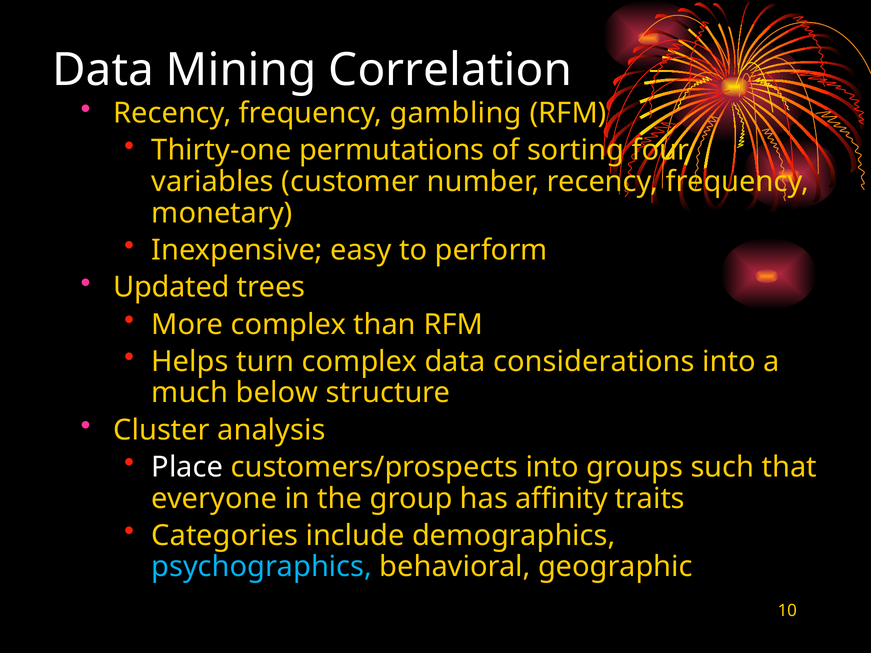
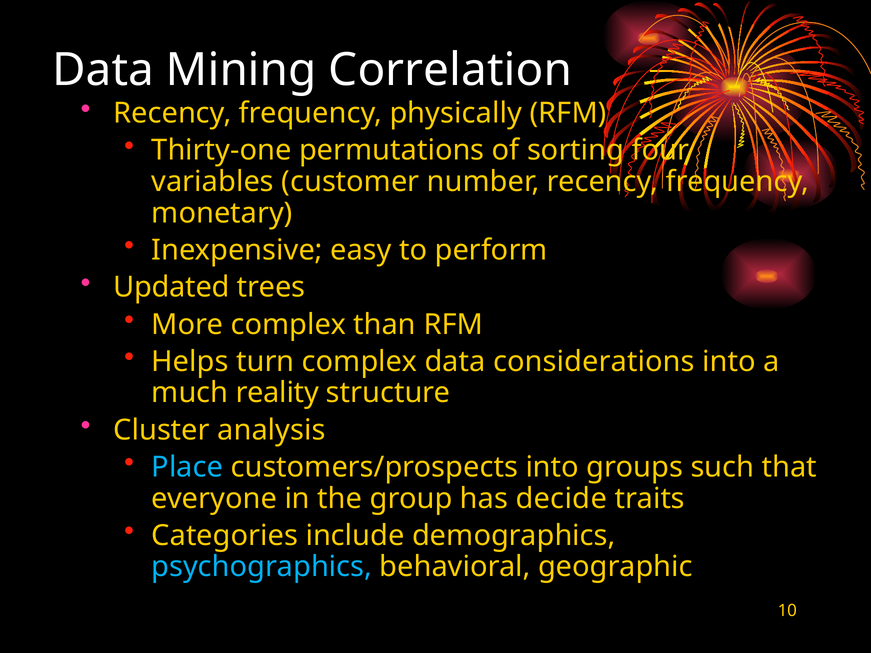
gambling: gambling -> physically
below: below -> reality
Place colour: white -> light blue
affinity: affinity -> decide
